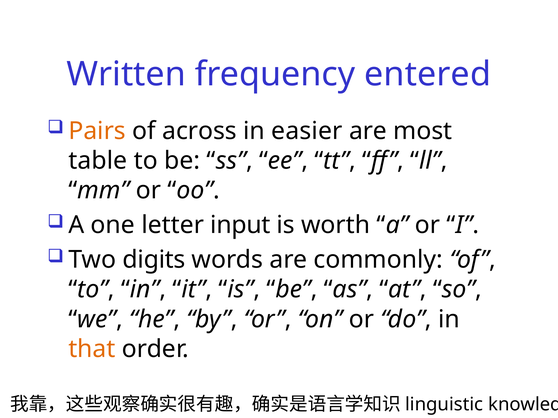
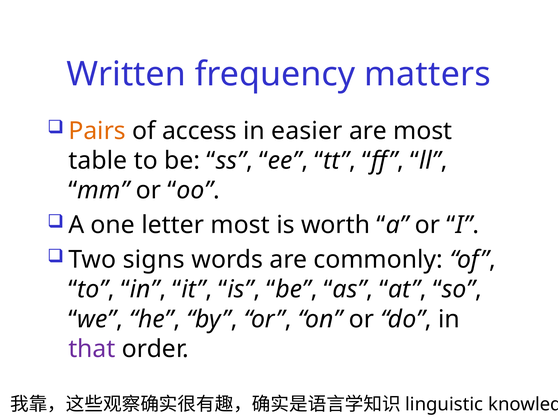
entered: entered -> matters
across: across -> access
letter input: input -> most
digits: digits -> signs
that colour: orange -> purple
